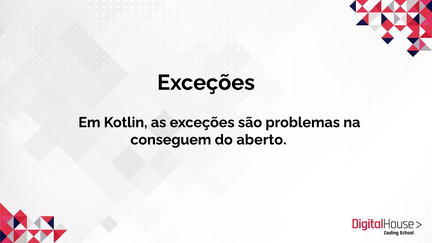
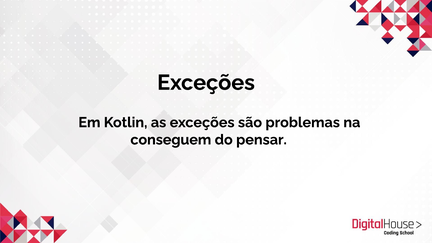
aberto: aberto -> pensar
